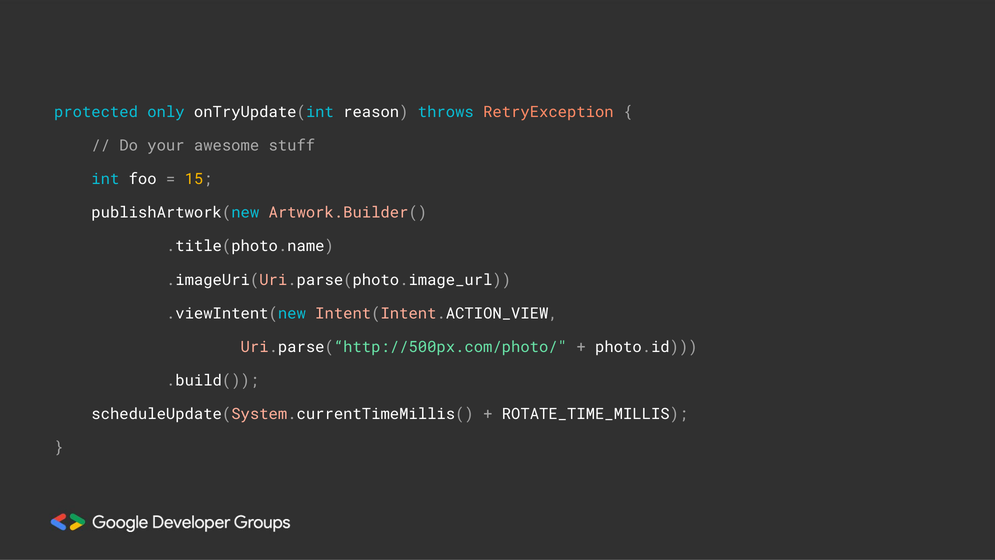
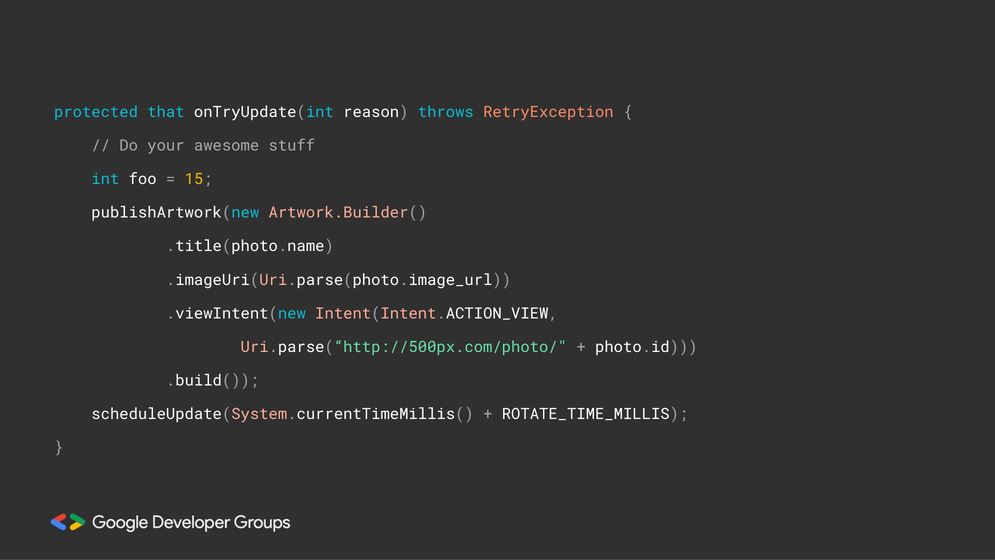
only: only -> that
